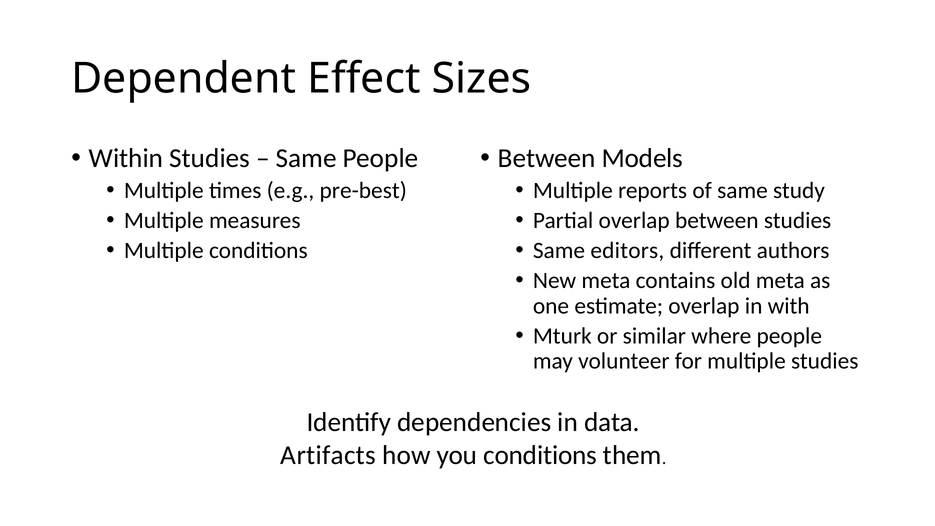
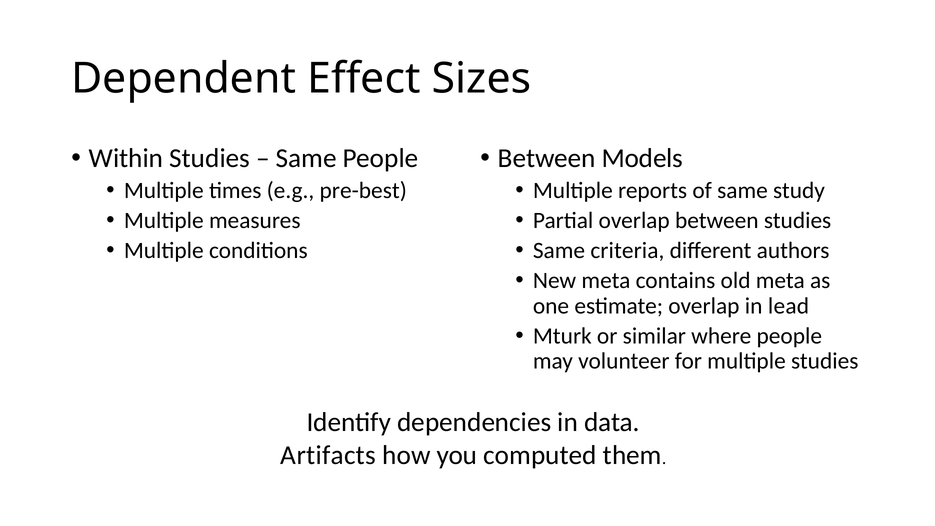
editors: editors -> criteria
with: with -> lead
you conditions: conditions -> computed
